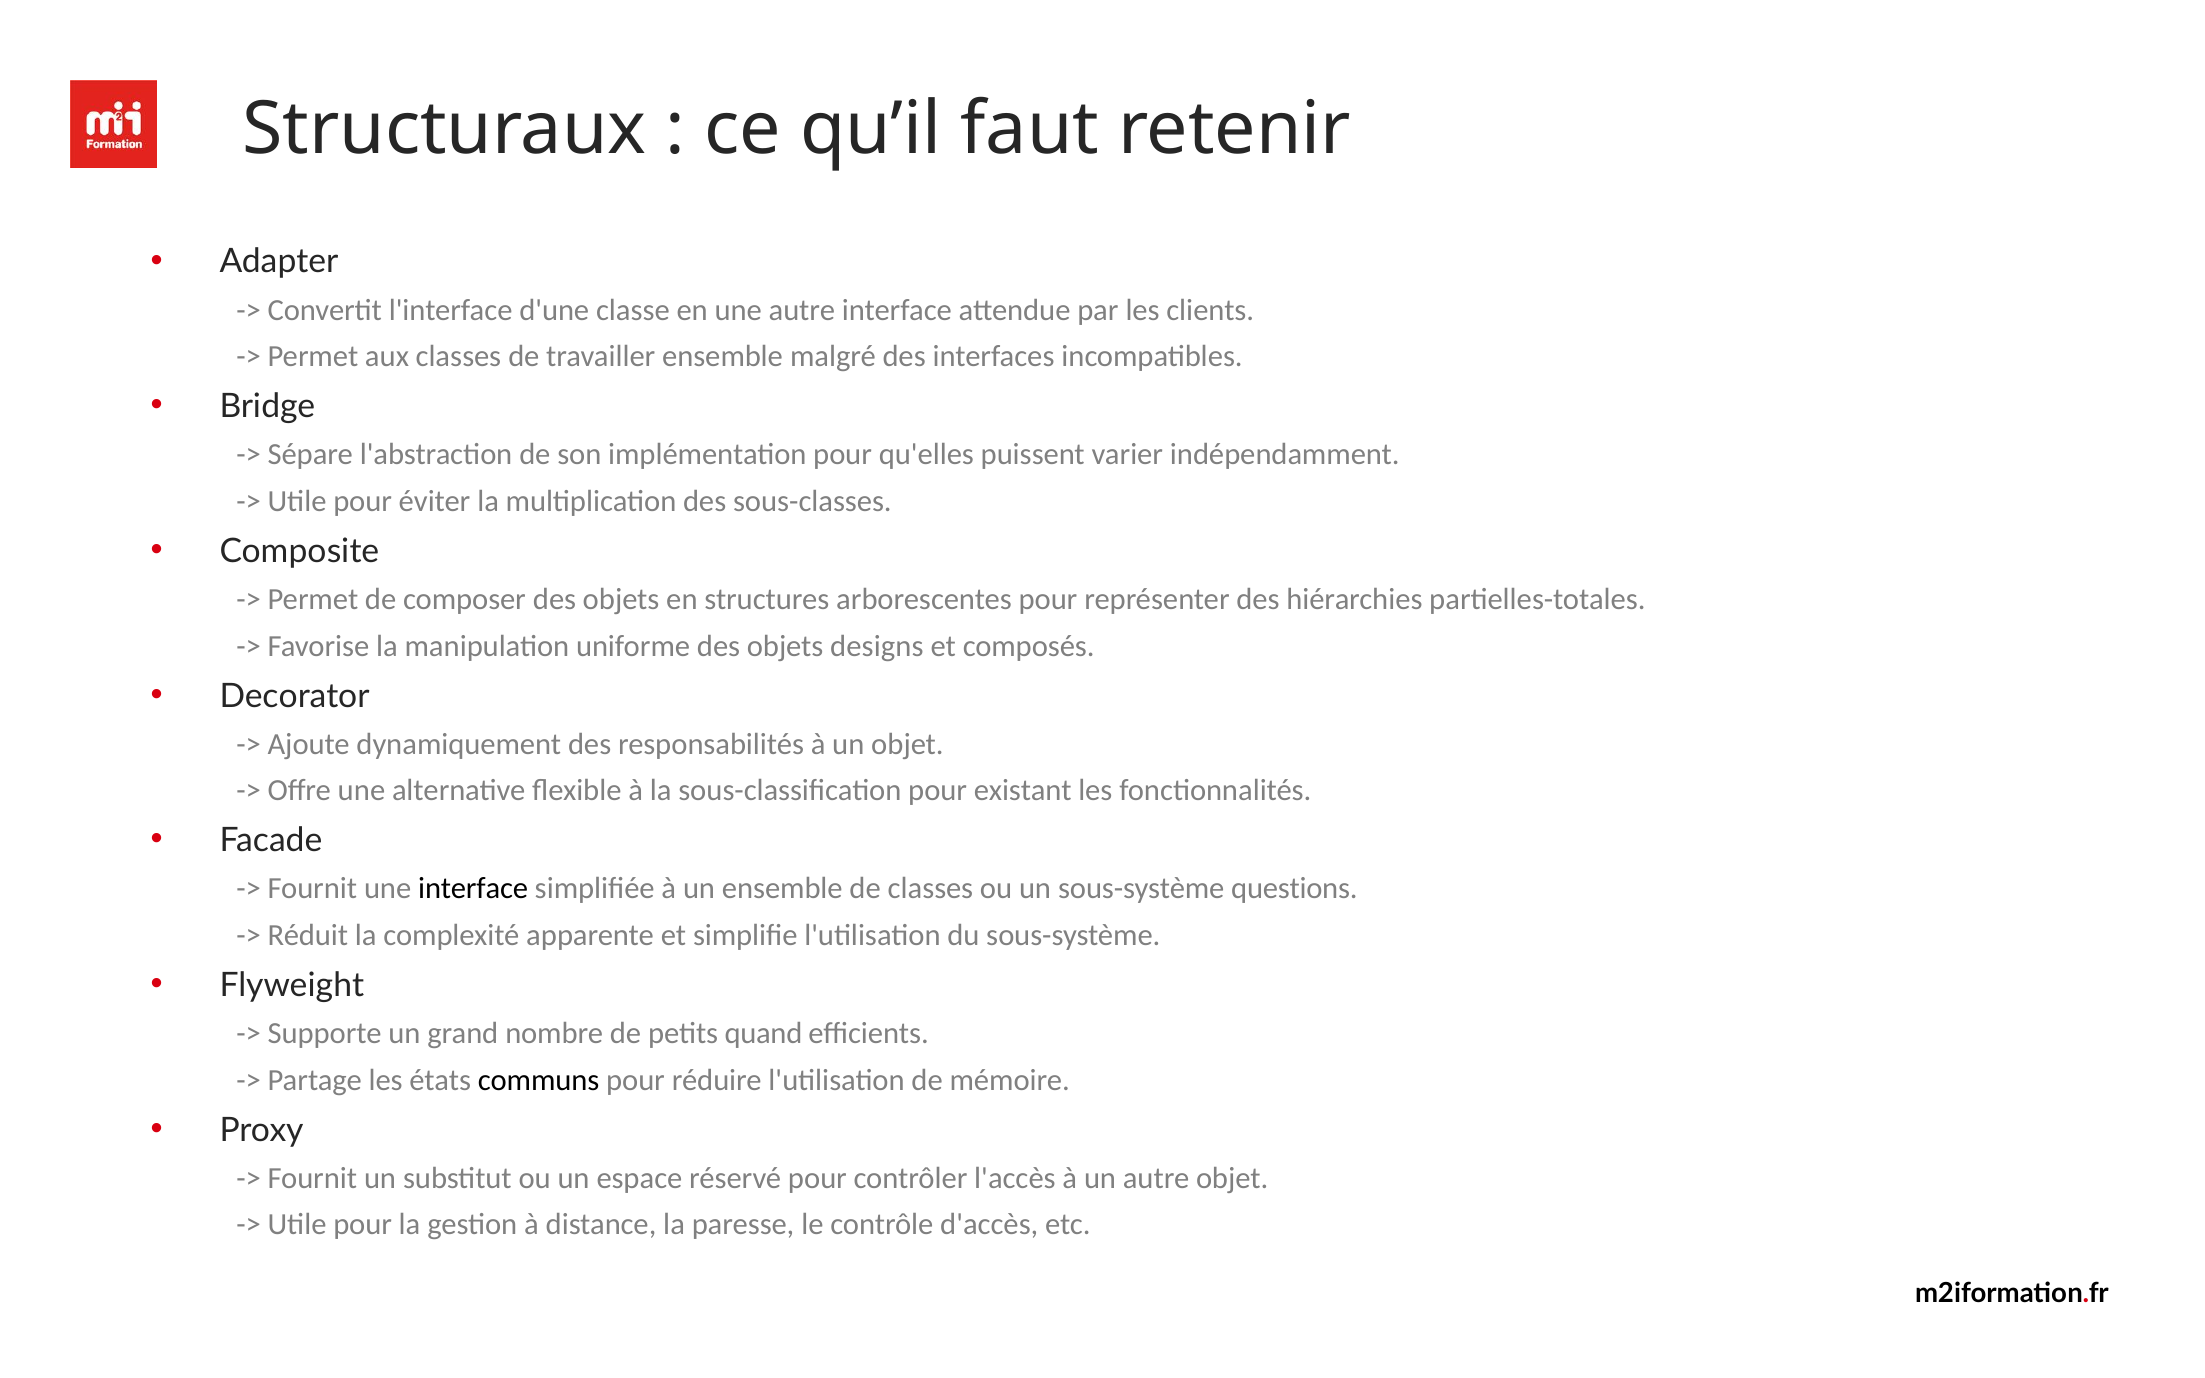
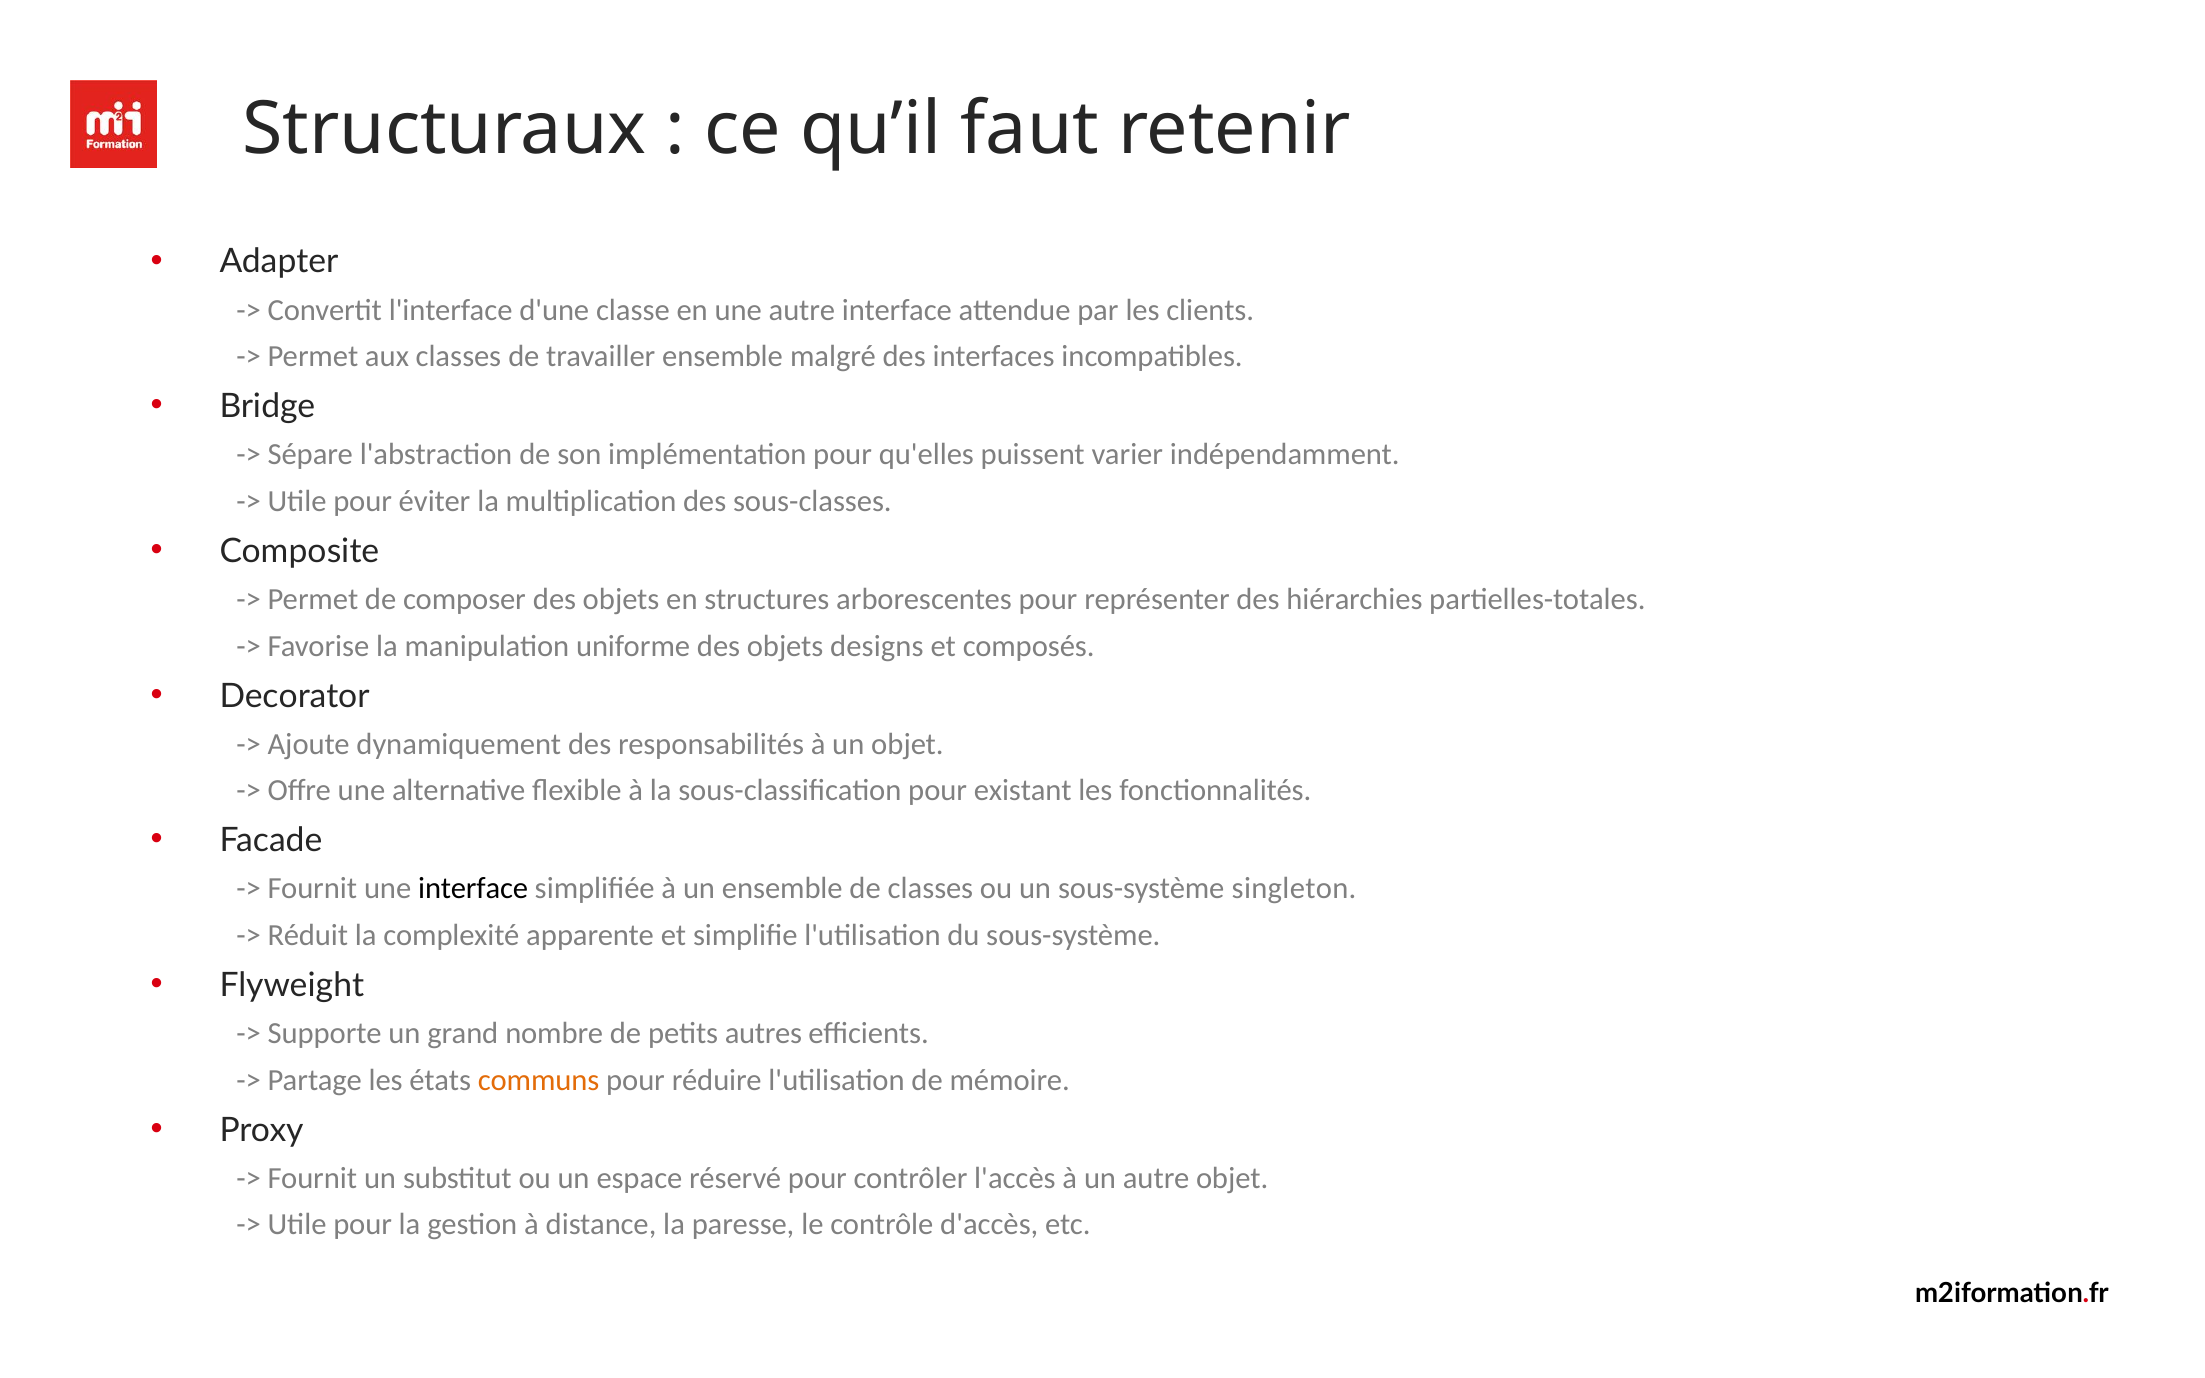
questions: questions -> singleton
quand: quand -> autres
communs colour: black -> orange
